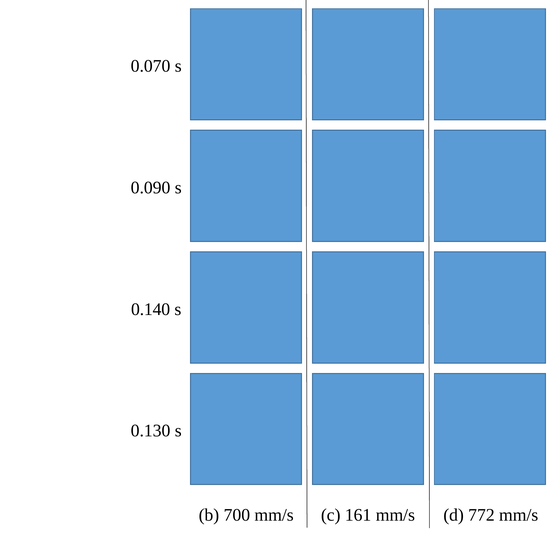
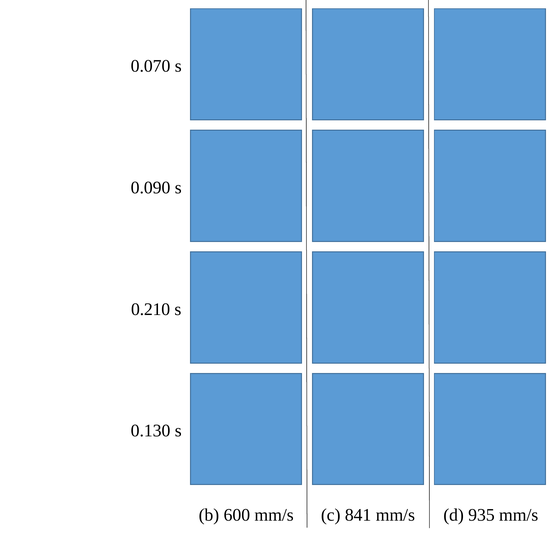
0.140: 0.140 -> 0.210
700: 700 -> 600
161: 161 -> 841
772: 772 -> 935
